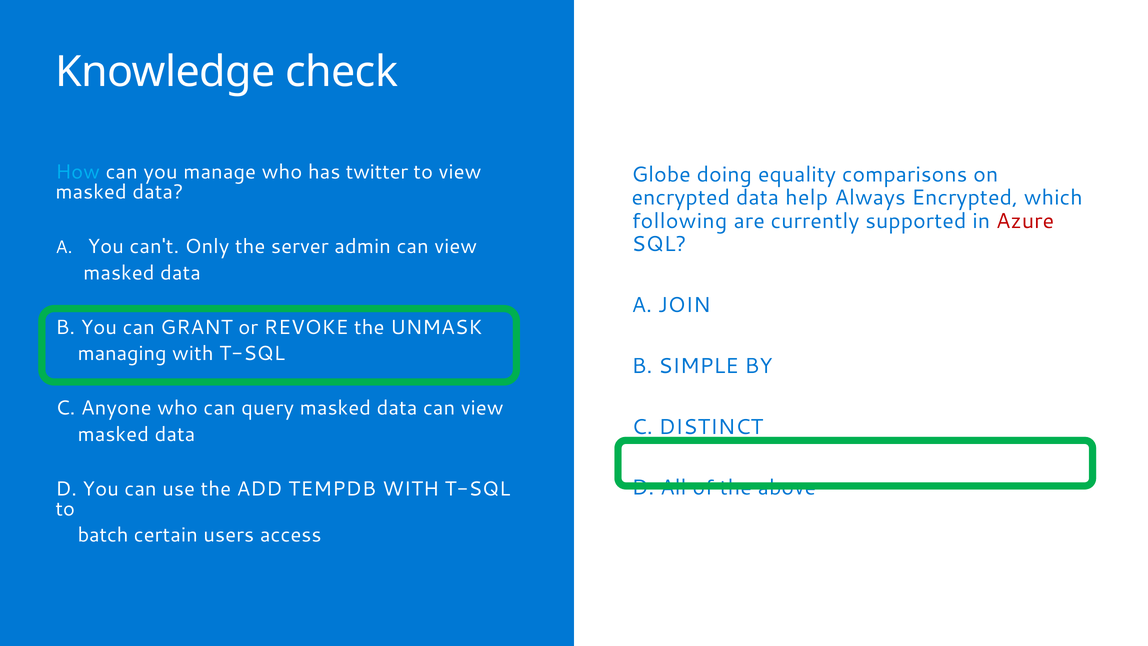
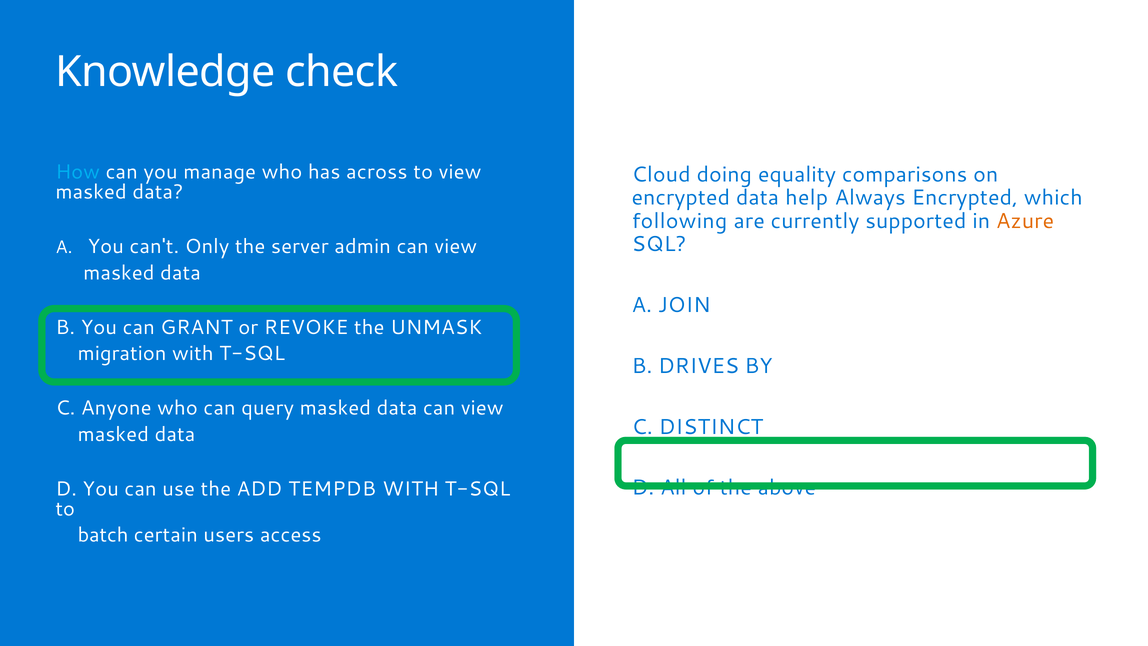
twitter: twitter -> across
Globe: Globe -> Cloud
Azure colour: red -> orange
managing: managing -> migration
SIMPLE: SIMPLE -> DRIVES
